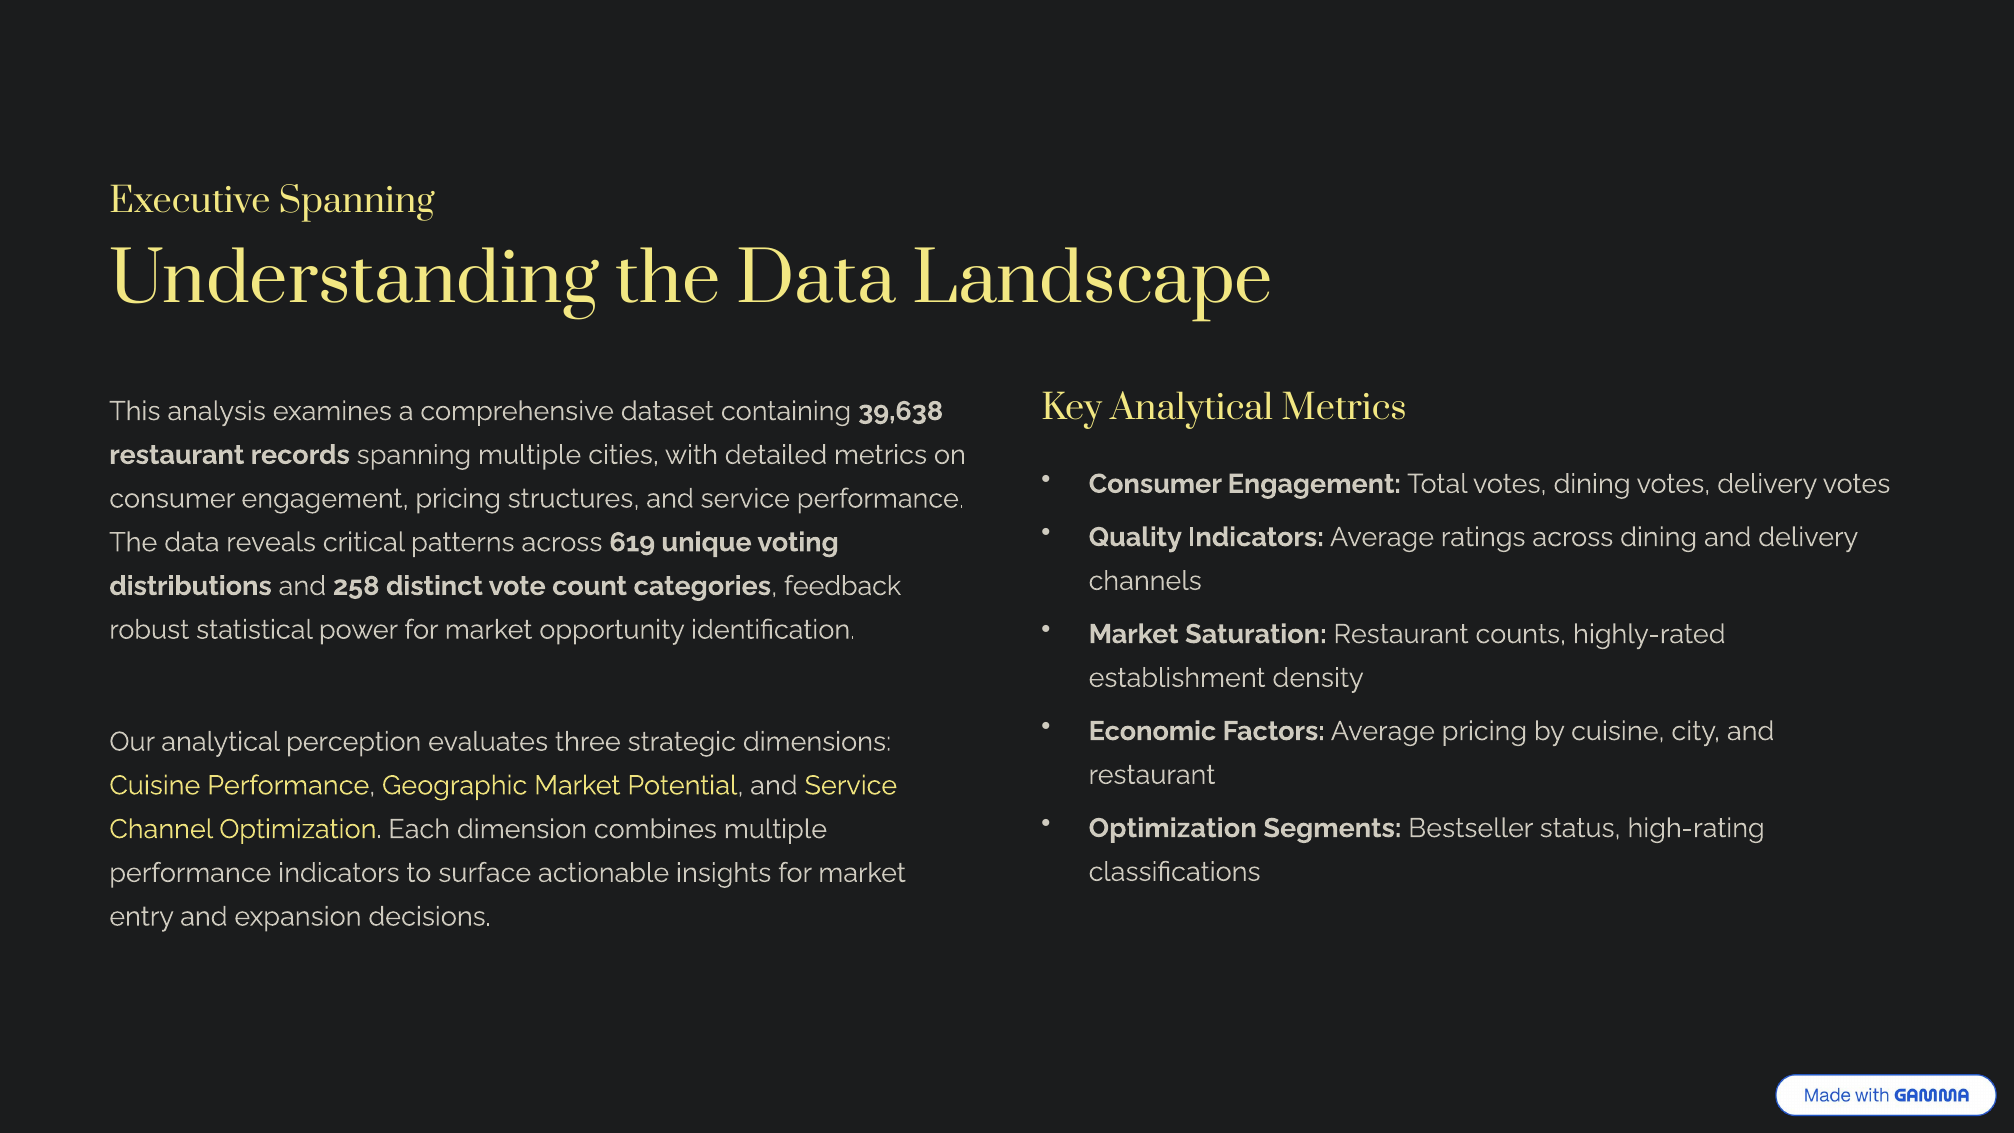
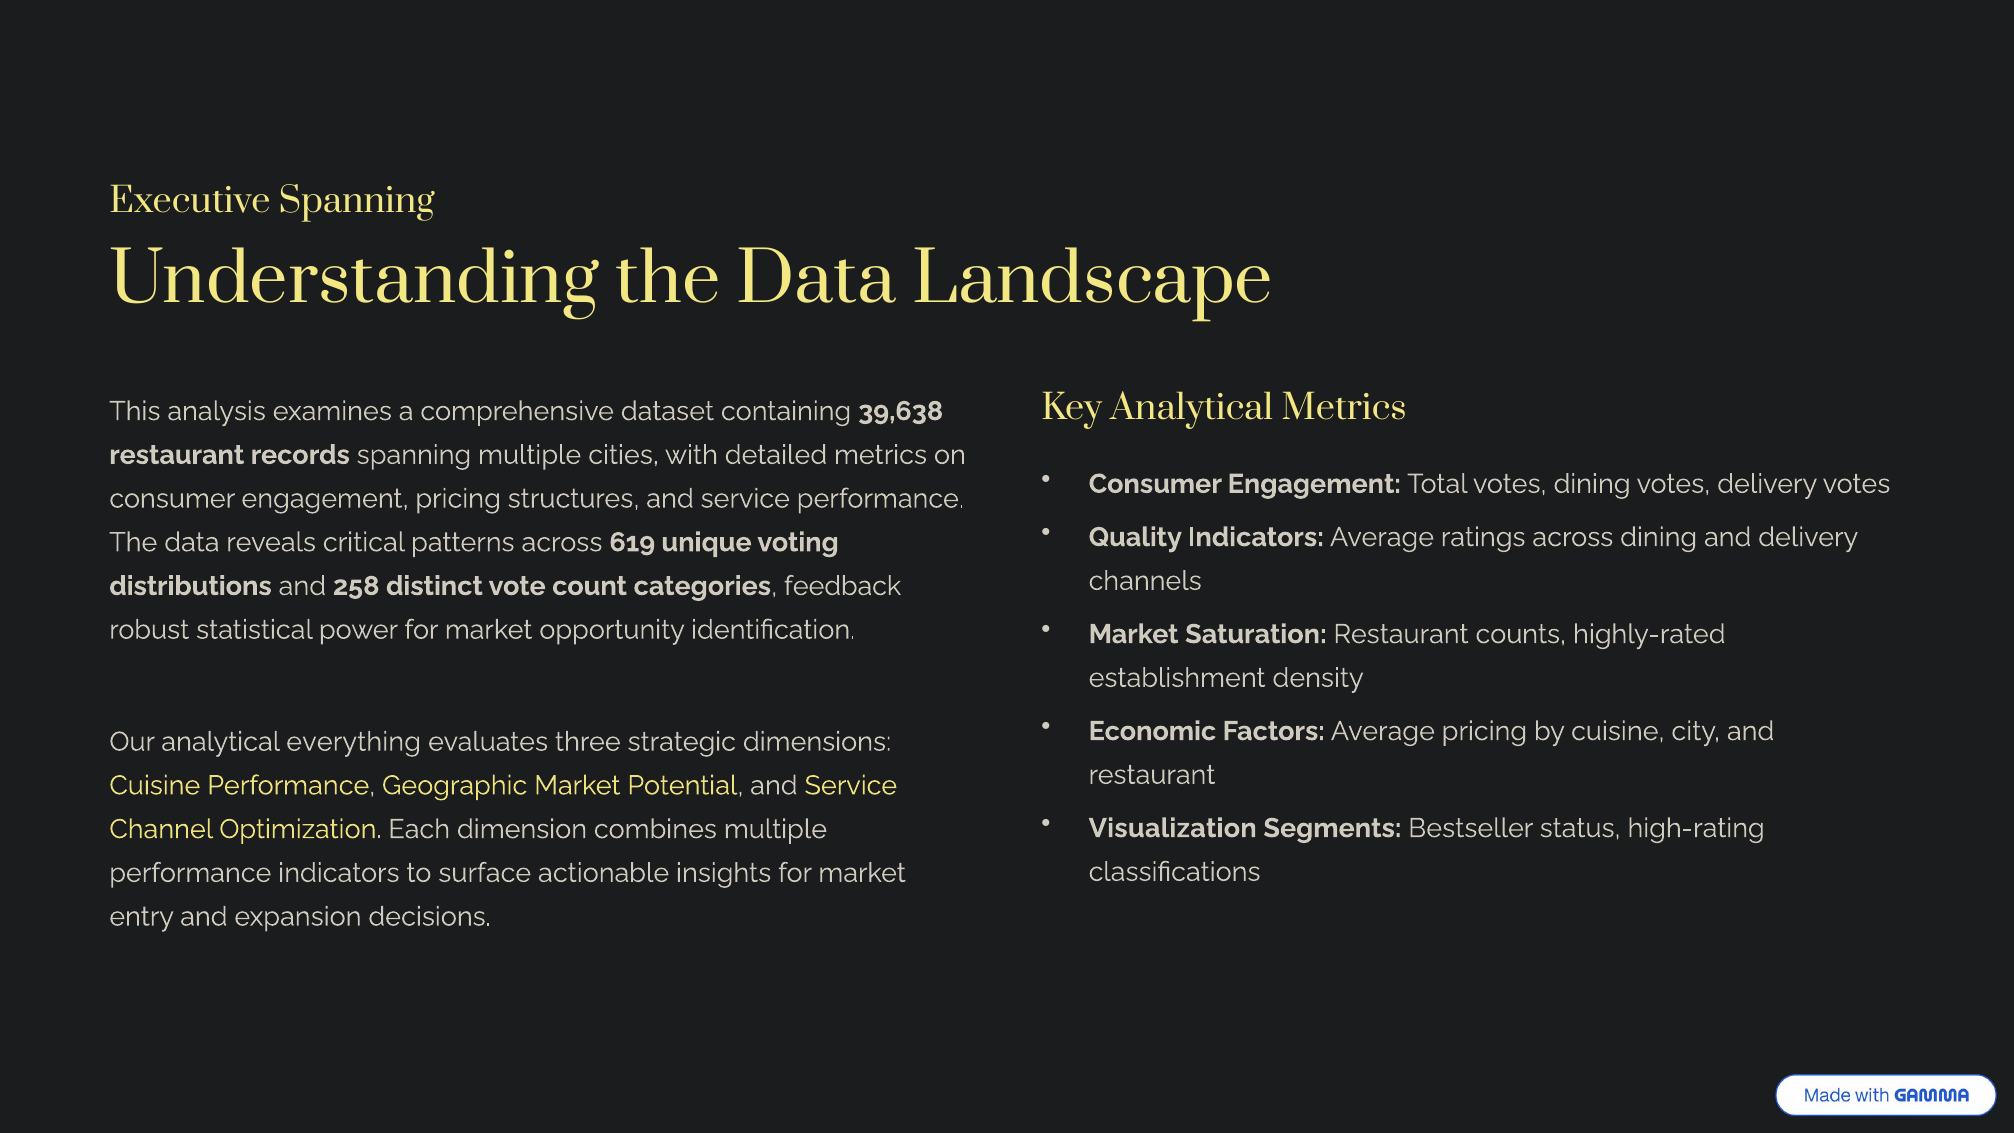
perception: perception -> everything
Optimization at (1173, 828): Optimization -> Visualization
